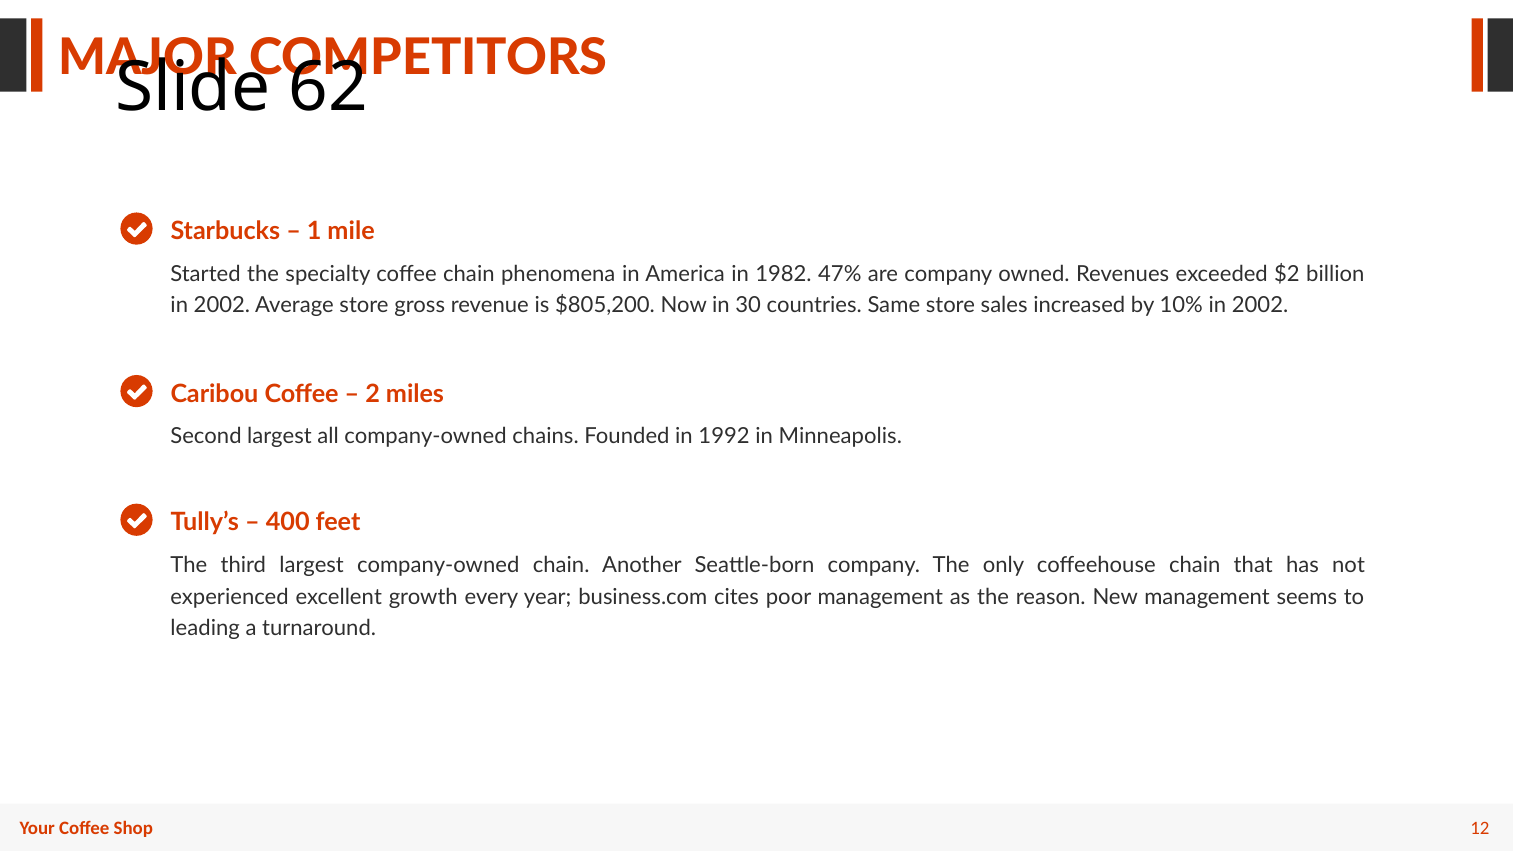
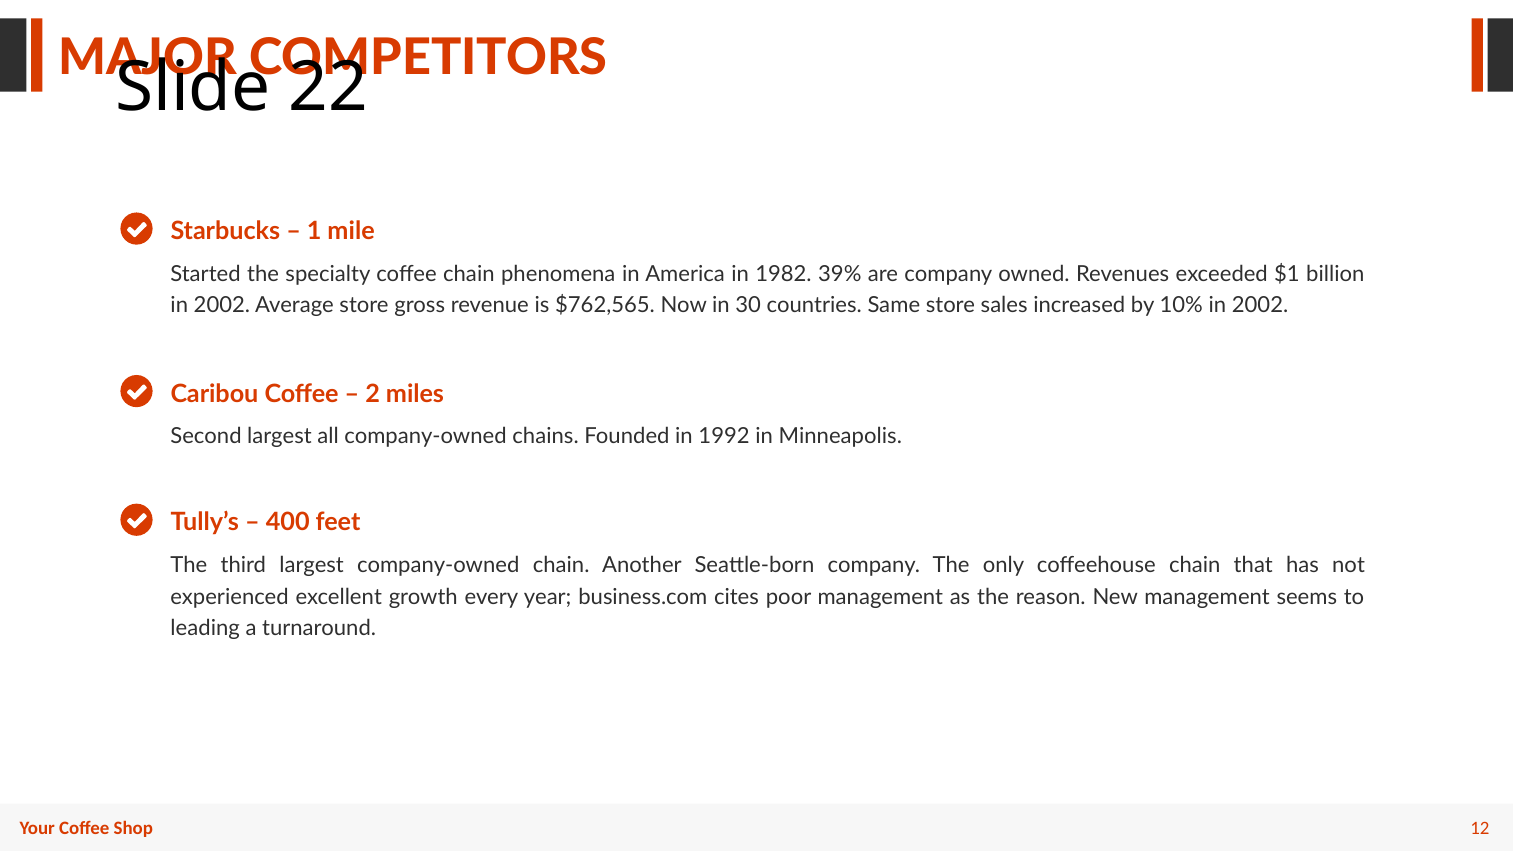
62: 62 -> 22
47%: 47% -> 39%
$2: $2 -> $1
$805,200: $805,200 -> $762,565
